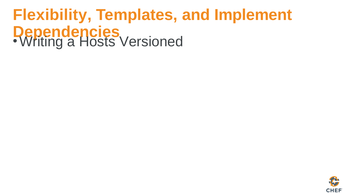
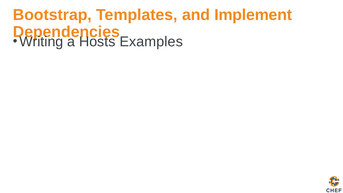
Flexibility: Flexibility -> Bootstrap
Versioned: Versioned -> Examples
